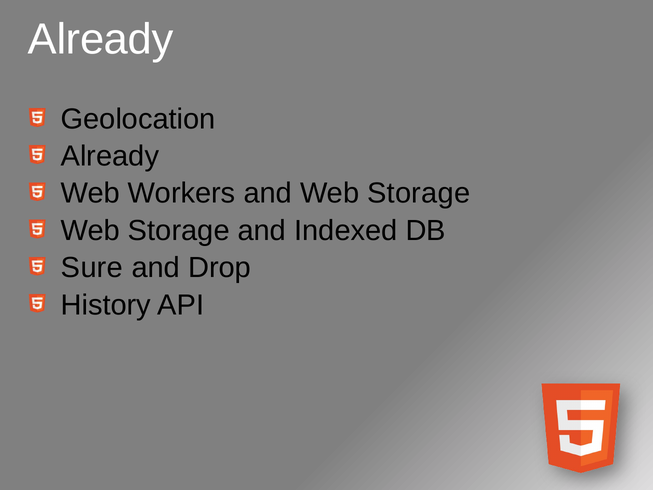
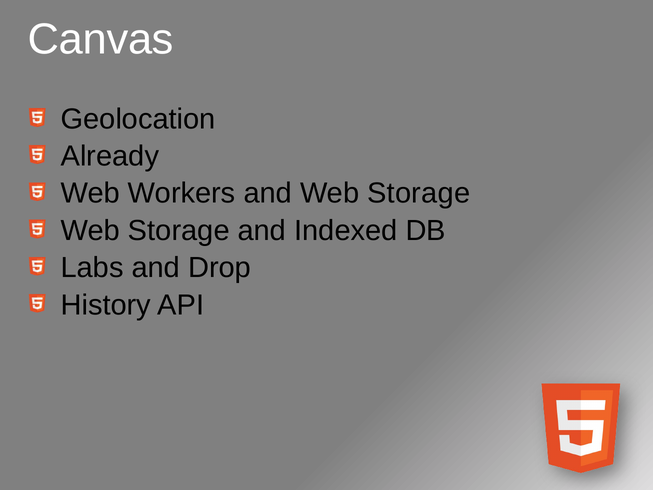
Already at (101, 40): Already -> Canvas
Sure: Sure -> Labs
